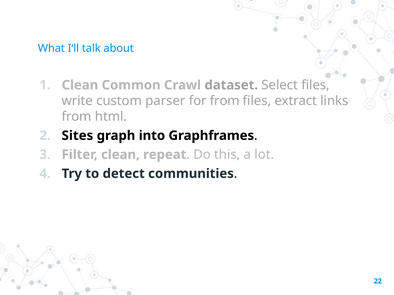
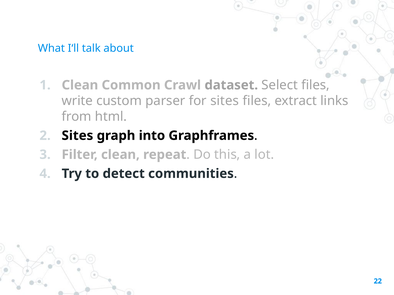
for from: from -> sites
